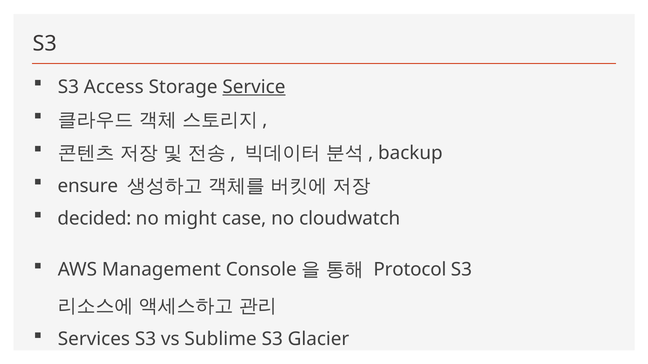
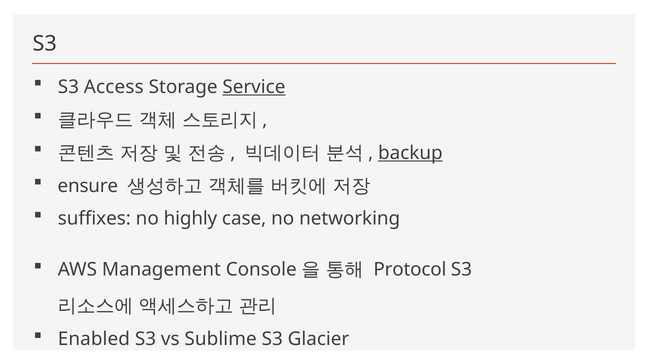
backup underline: none -> present
decided: decided -> suffixes
might: might -> highly
cloudwatch: cloudwatch -> networking
Services: Services -> Enabled
